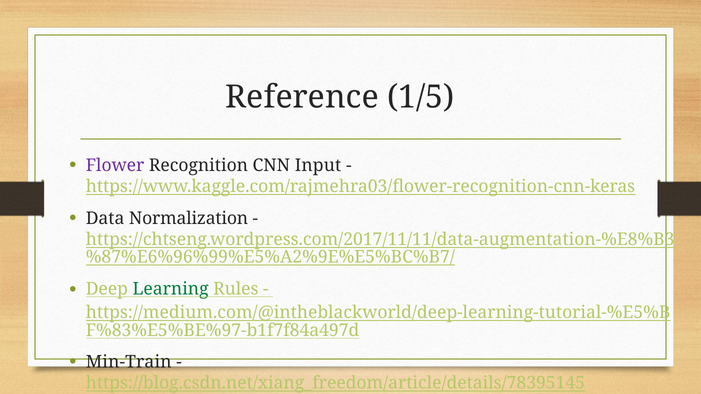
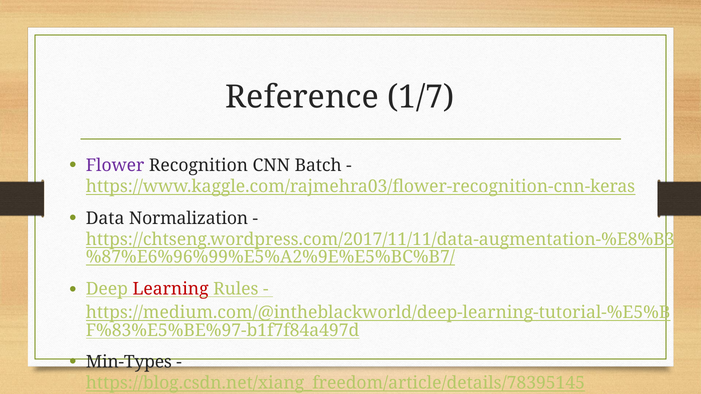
1/5: 1/5 -> 1/7
Input: Input -> Batch
Learning colour: green -> red
Min-Train: Min-Train -> Min-Types
